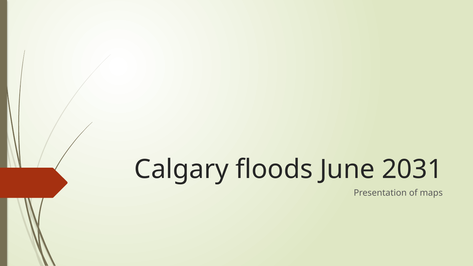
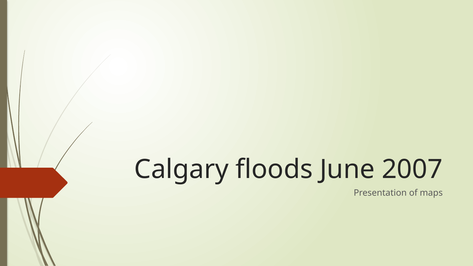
2031: 2031 -> 2007
